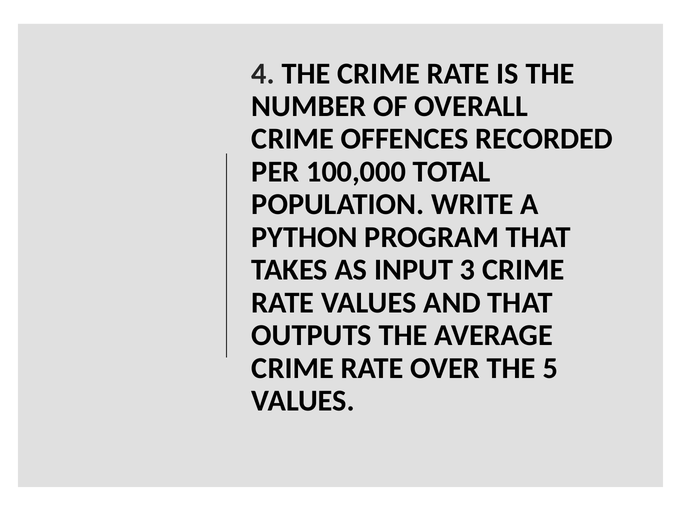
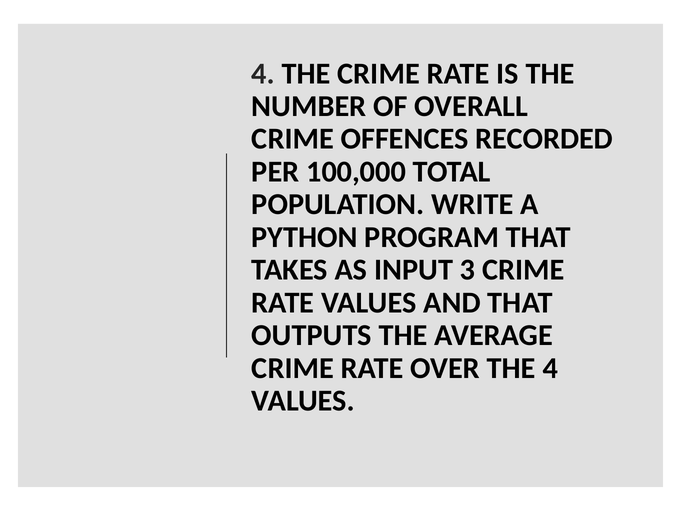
THE 5: 5 -> 4
